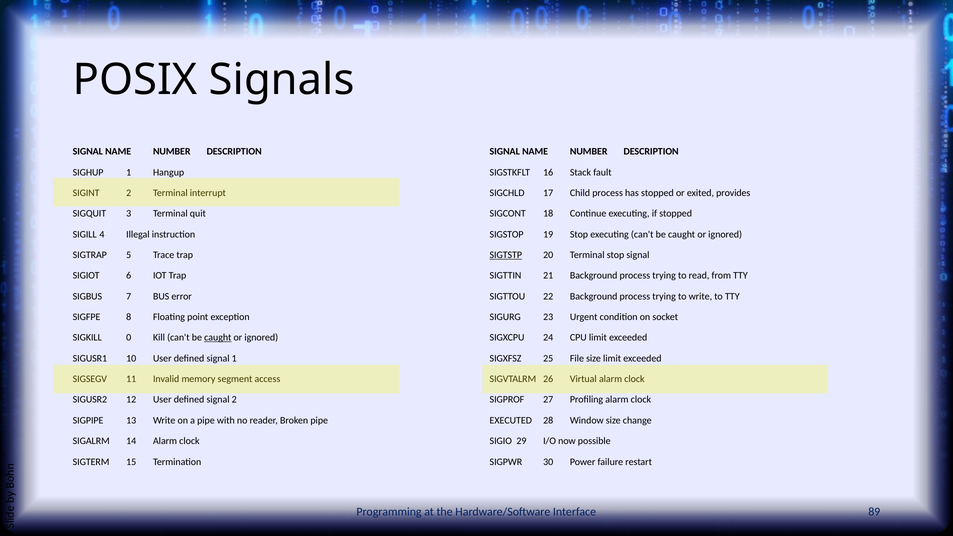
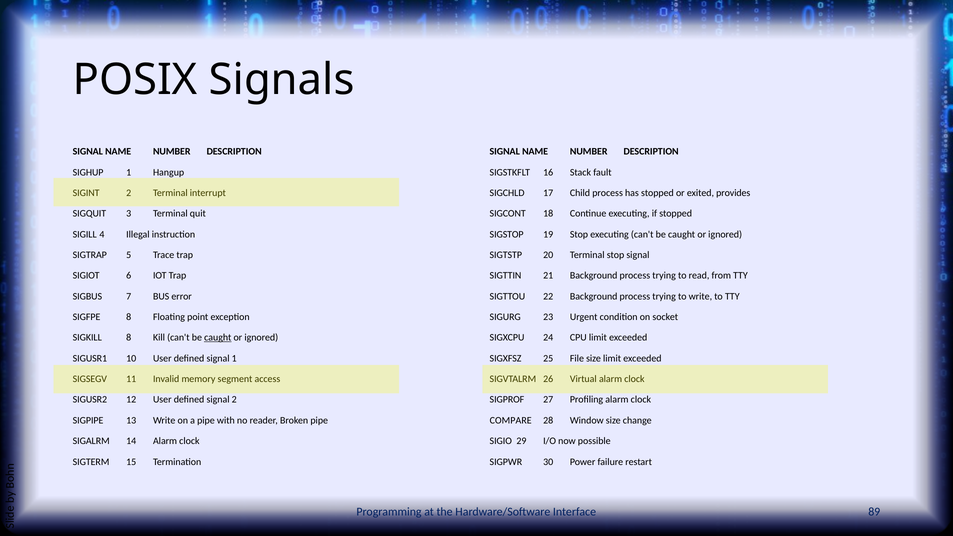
SIGTSTP underline: present -> none
SIGKILL 0: 0 -> 8
EXECUTED: EXECUTED -> COMPARE
